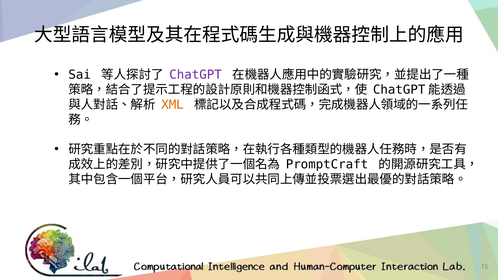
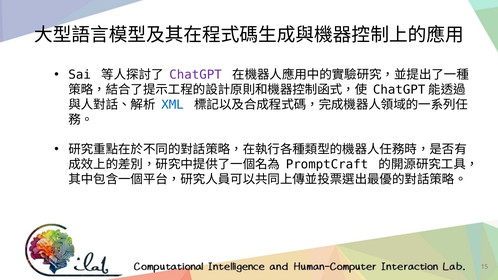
XML colour: orange -> blue
